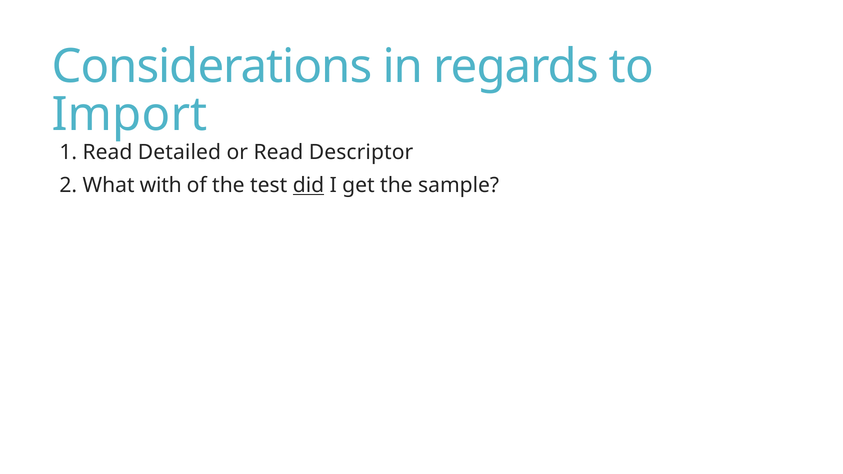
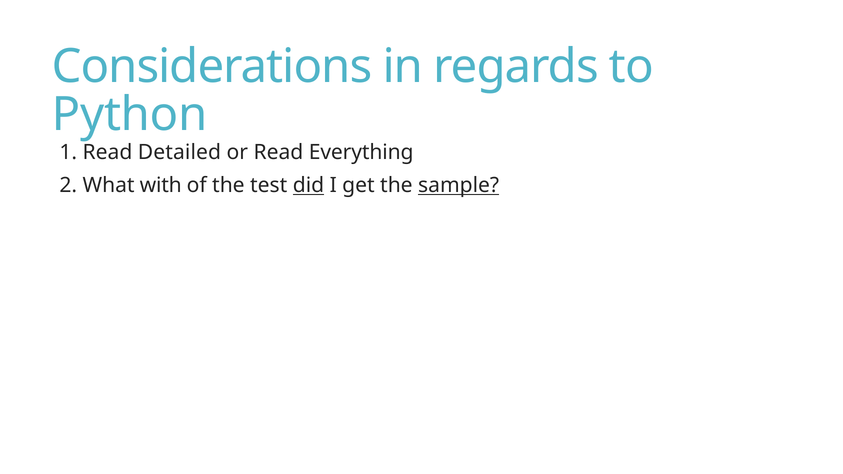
Import: Import -> Python
Descriptor: Descriptor -> Everything
sample underline: none -> present
